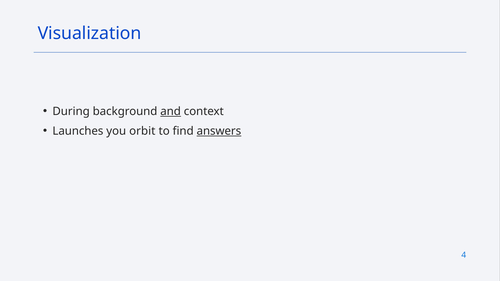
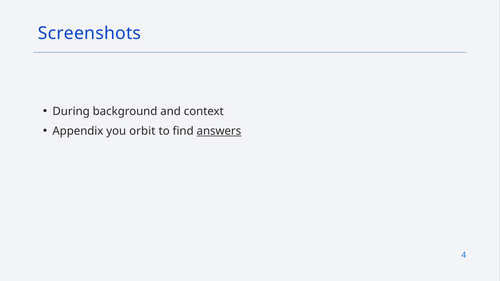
Visualization: Visualization -> Screenshots
and underline: present -> none
Launches: Launches -> Appendix
